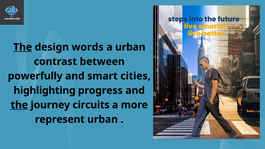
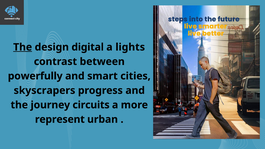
words: words -> digital
a urban: urban -> lights
highlighting: highlighting -> skyscrapers
the at (19, 105) underline: present -> none
